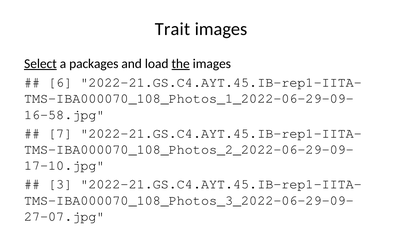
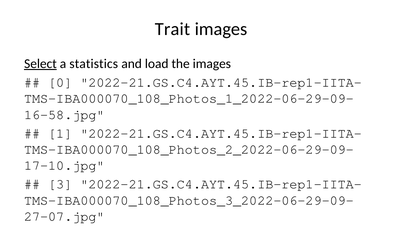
a packages: packages -> statistics
the at (181, 64) underline: present -> none
6 at (60, 83): 6 -> 0
7: 7 -> 1
